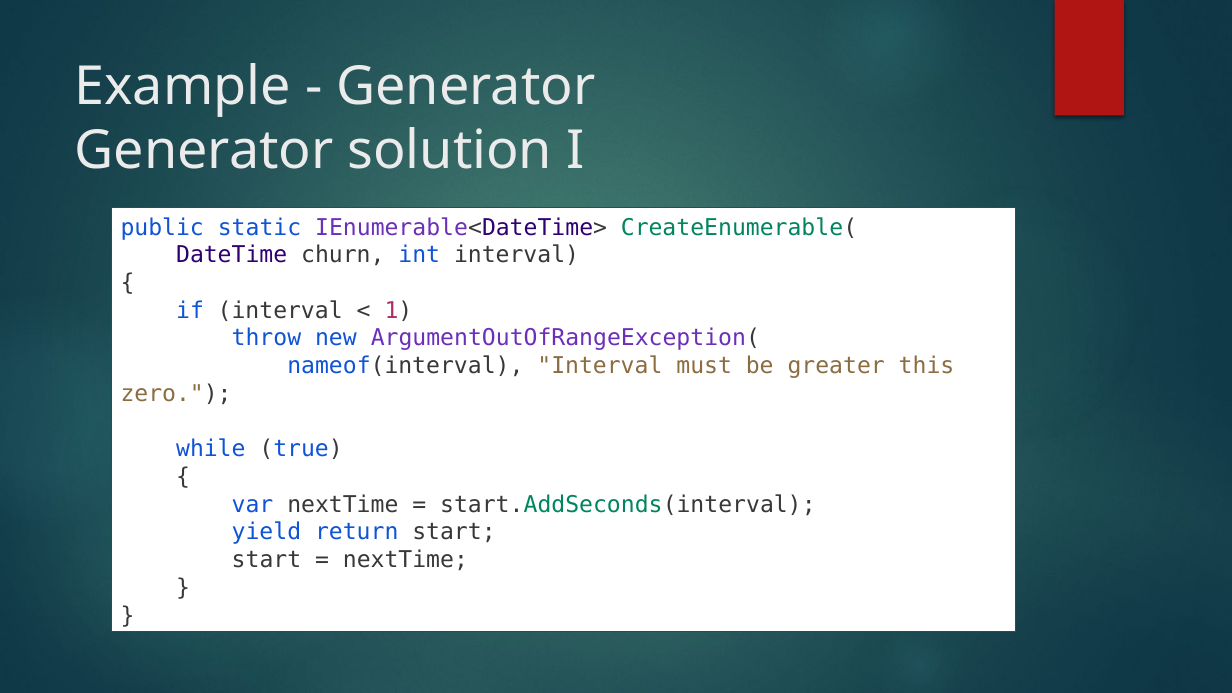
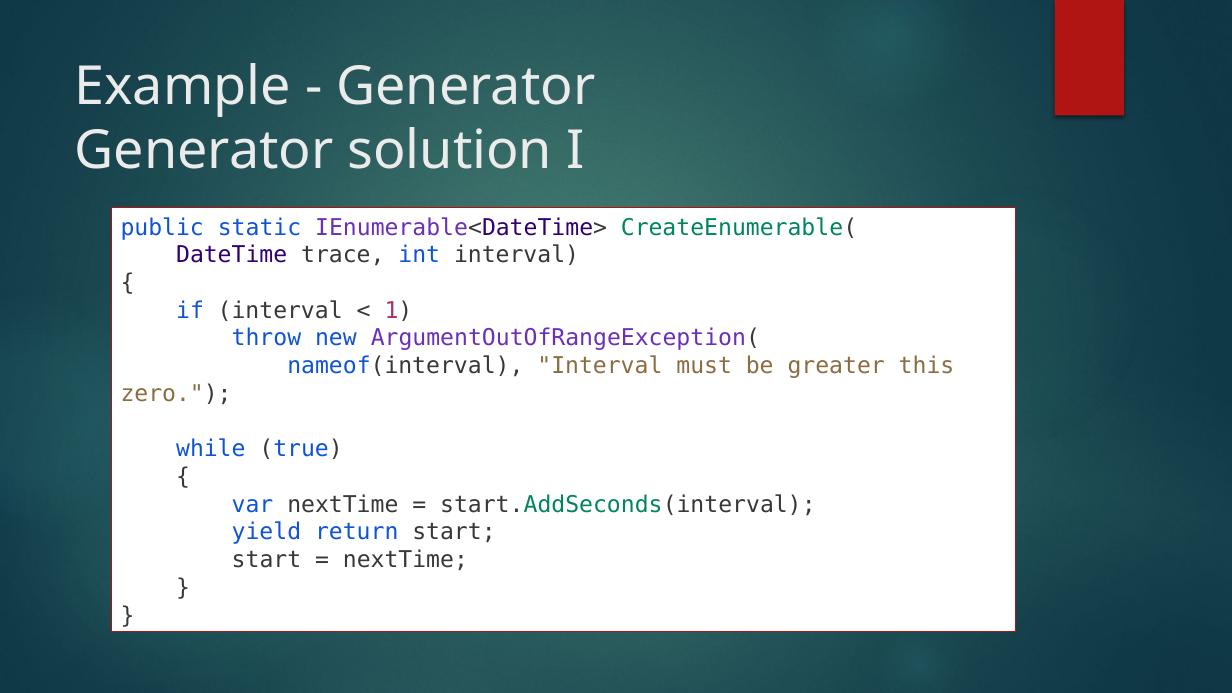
churn: churn -> trace
